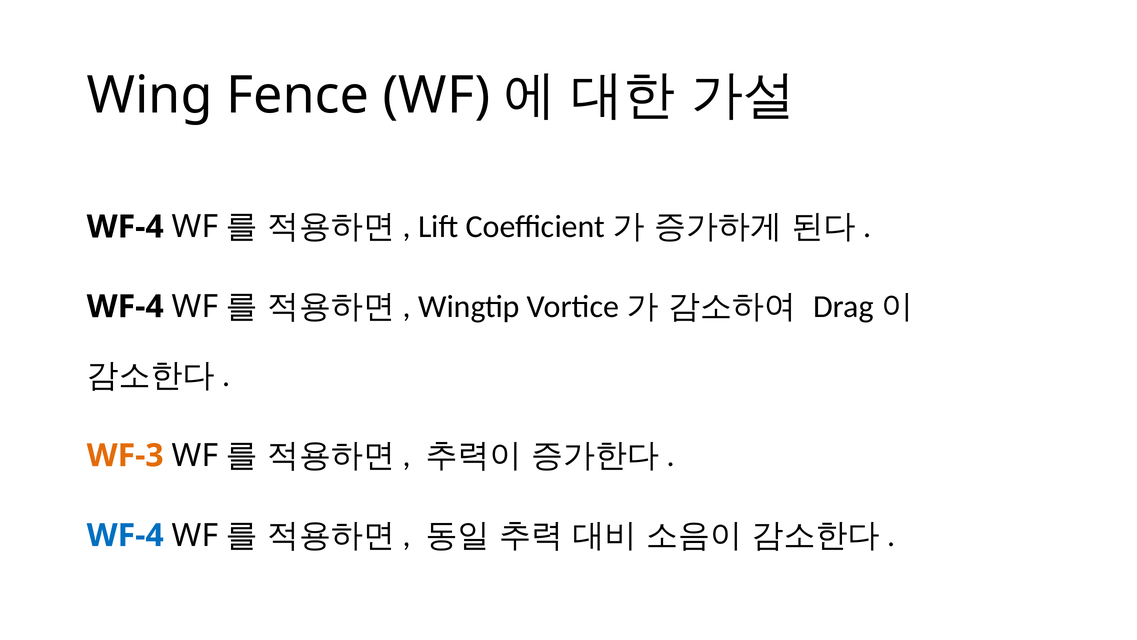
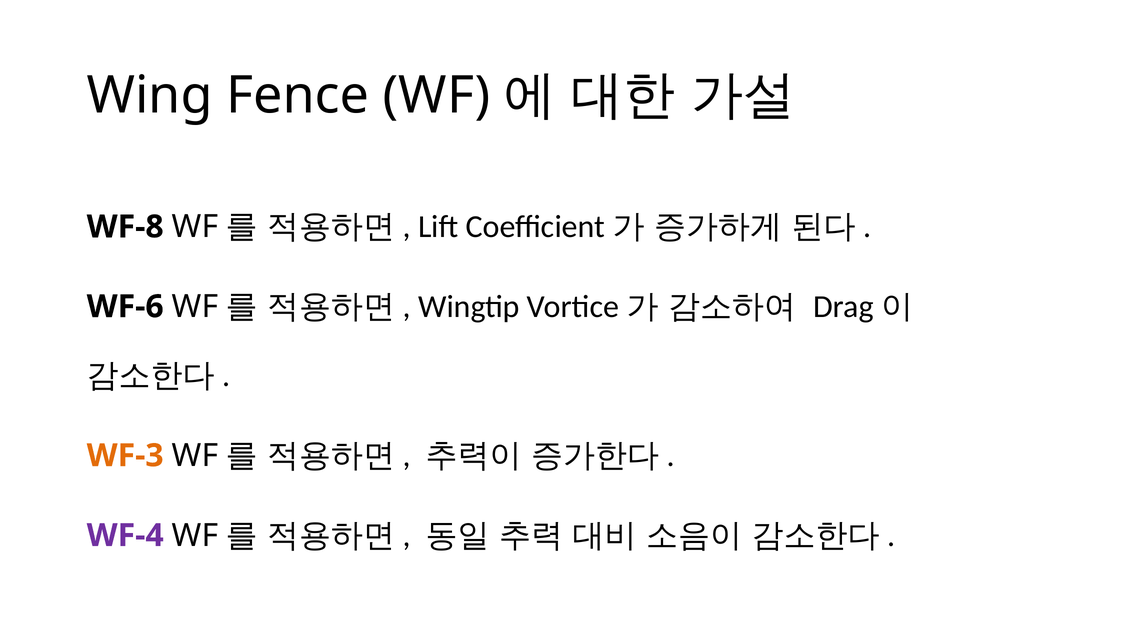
WF-4 at (125, 227): WF-4 -> WF-8
WF-4 at (125, 306): WF-4 -> WF-6
WF-4 at (125, 535) colour: blue -> purple
